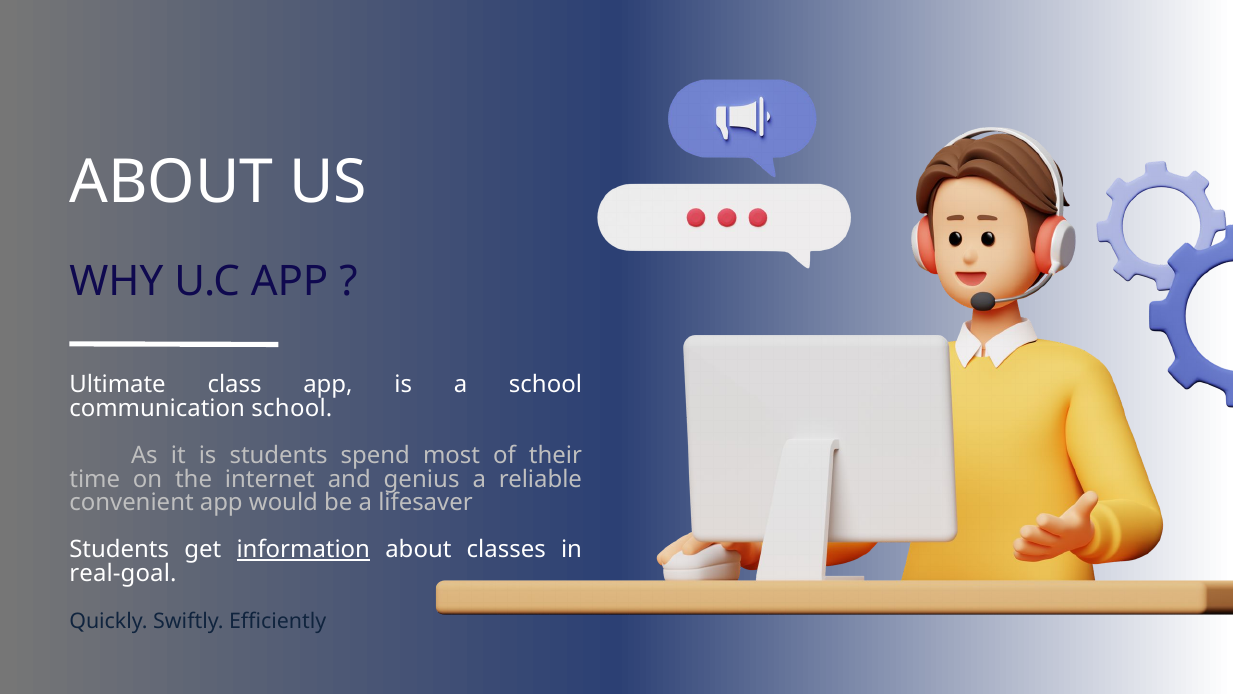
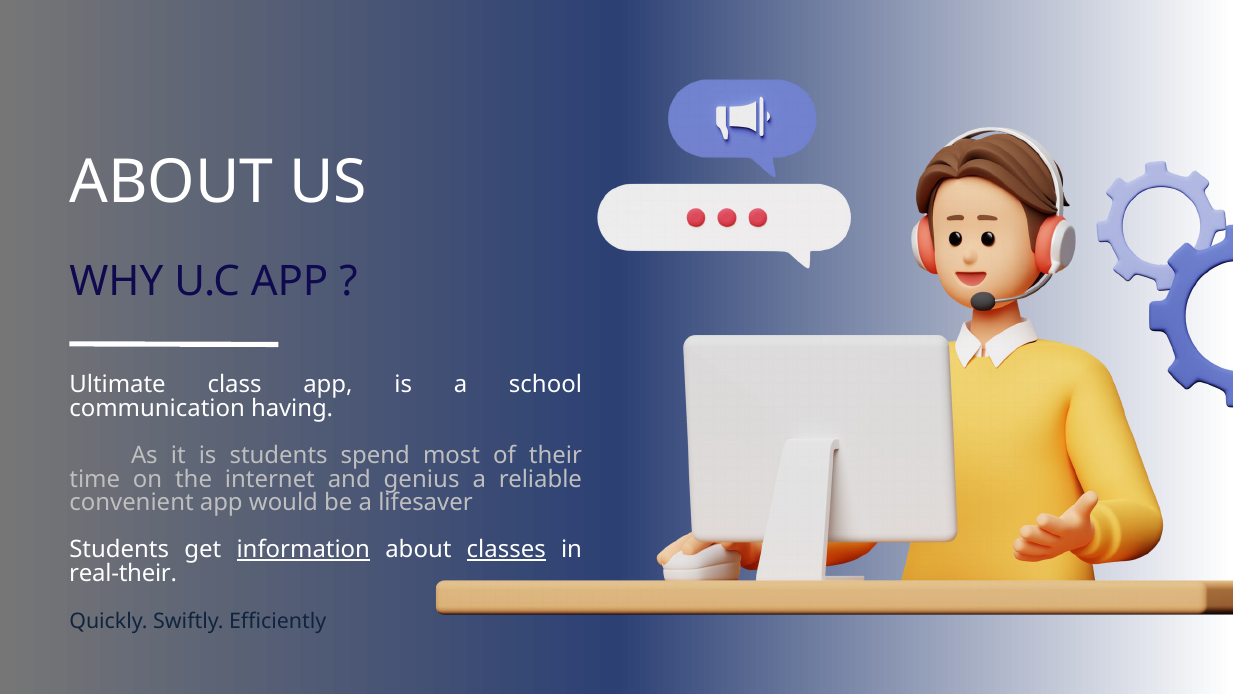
communication school: school -> having
classes underline: none -> present
real-goal: real-goal -> real-their
